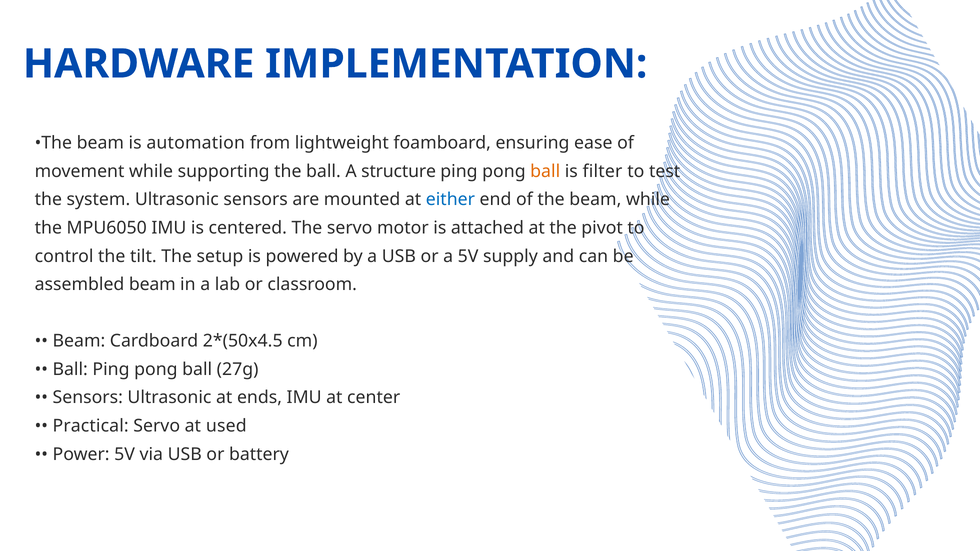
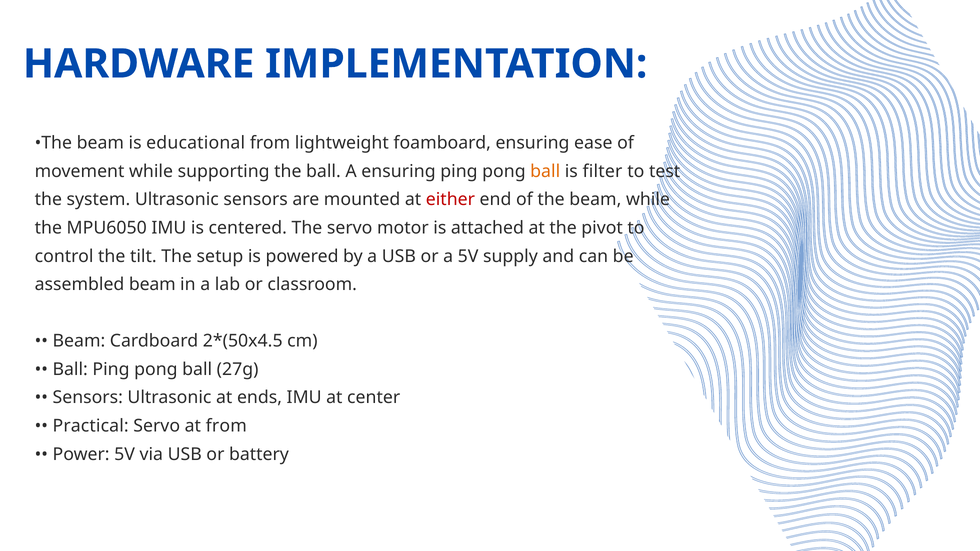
automation: automation -> educational
A structure: structure -> ensuring
either colour: blue -> red
at used: used -> from
